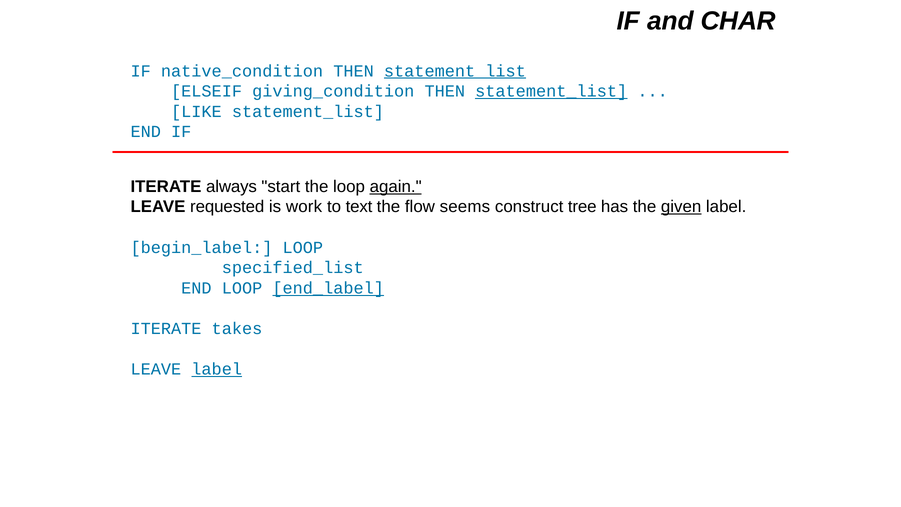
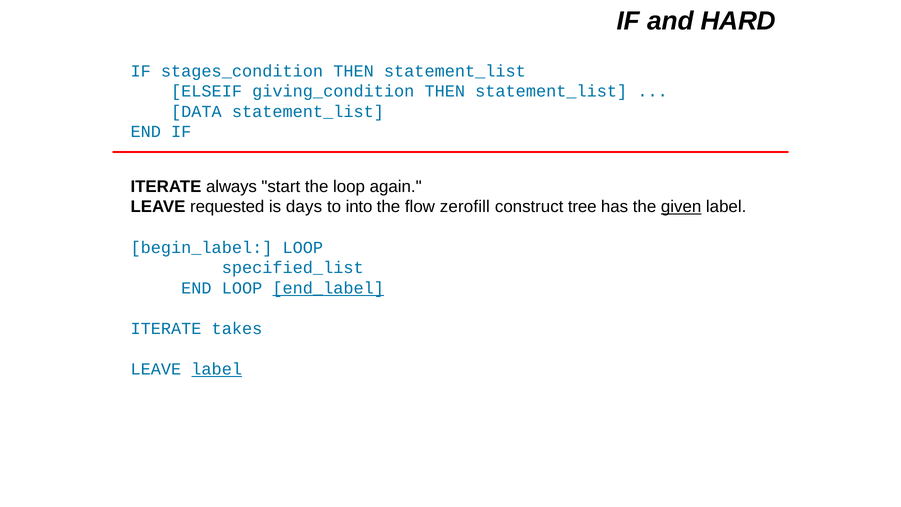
CHAR: CHAR -> HARD
native_condition: native_condition -> stages_condition
statement_list at (455, 71) underline: present -> none
statement_list at (551, 91) underline: present -> none
LIKE: LIKE -> DATA
again underline: present -> none
work: work -> days
text: text -> into
seems: seems -> zerofill
